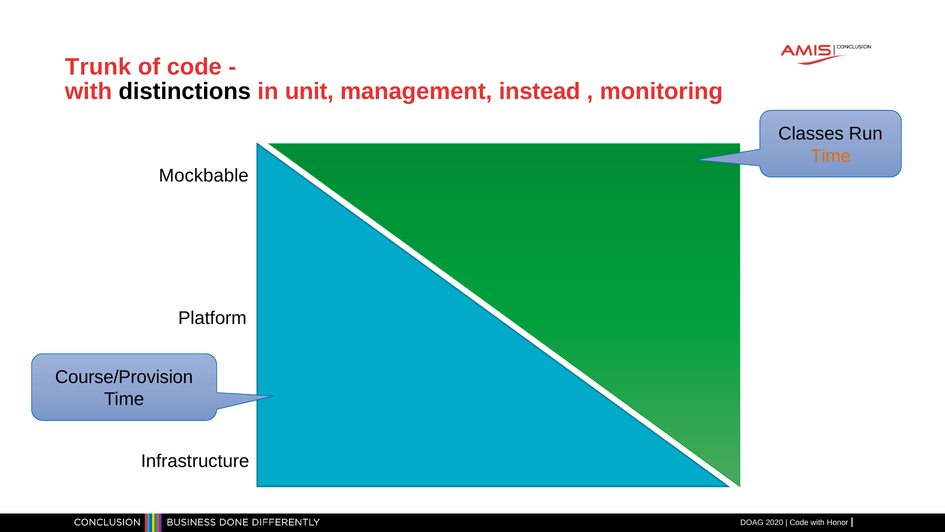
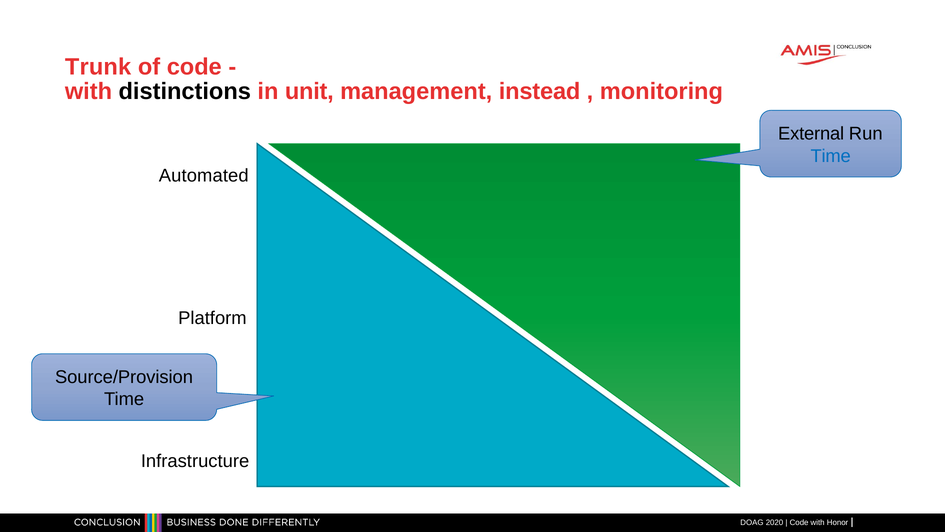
Classes: Classes -> External
Time at (831, 156) colour: orange -> blue
Mockbable: Mockbable -> Automated
Course/Provision: Course/Provision -> Source/Provision
